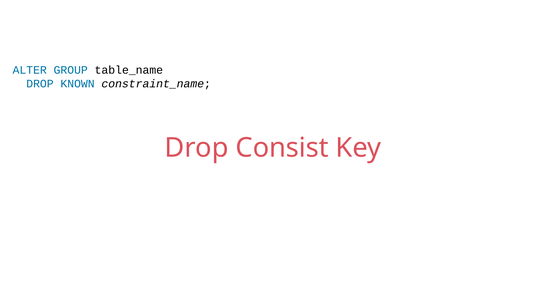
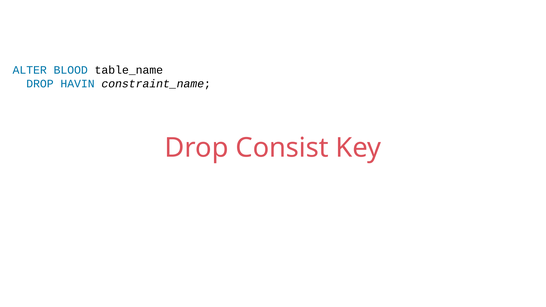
GROUP: GROUP -> BLOOD
KNOWN: KNOWN -> HAVIN
